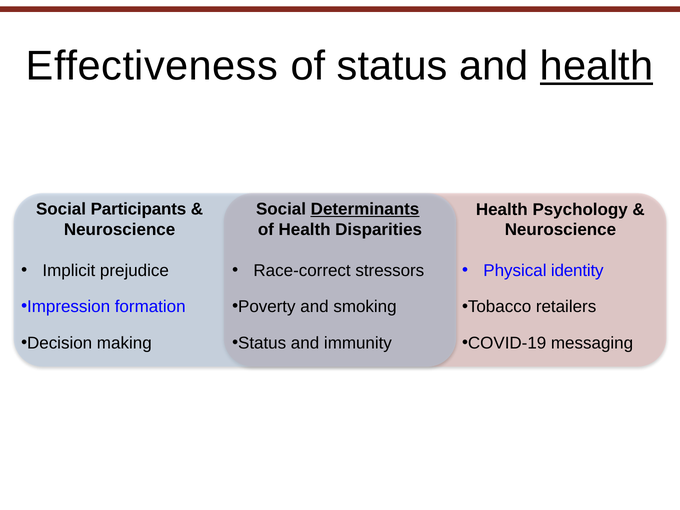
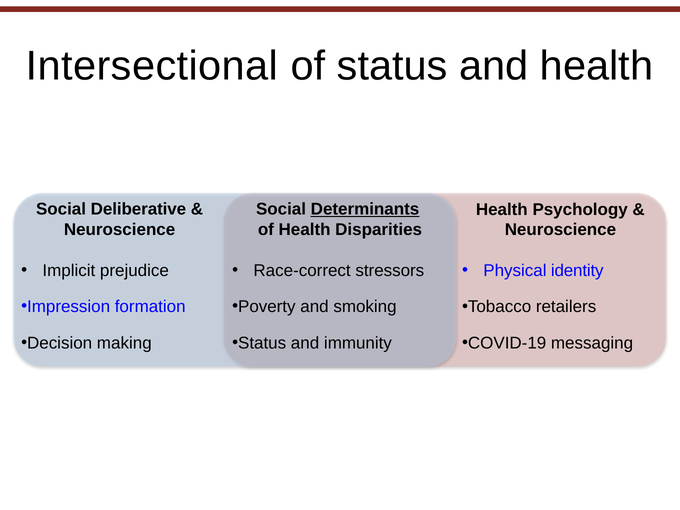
Effectiveness: Effectiveness -> Intersectional
health at (597, 66) underline: present -> none
Participants: Participants -> Deliberative
